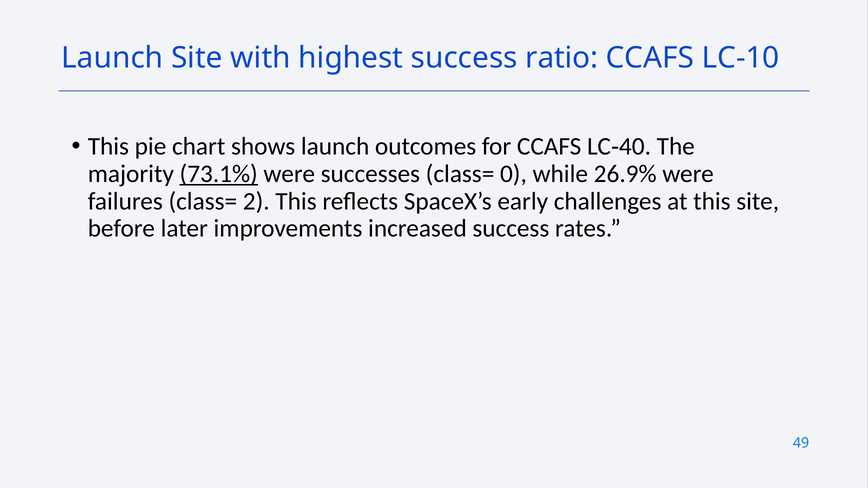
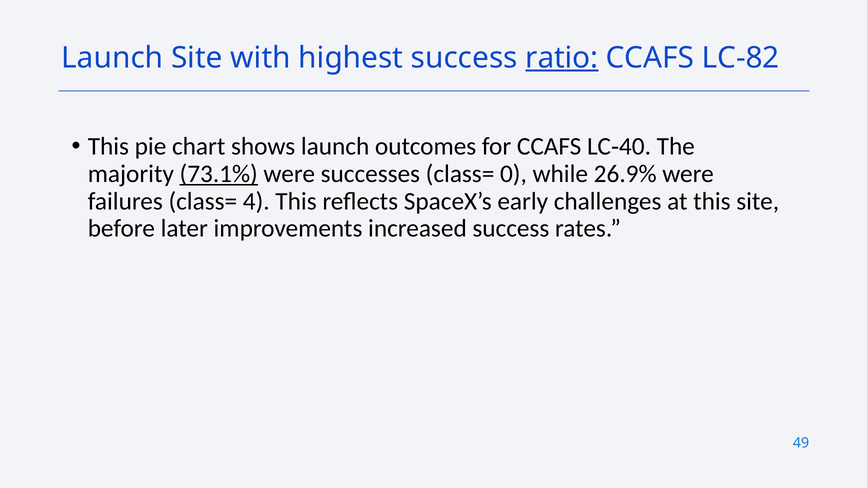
ratio underline: none -> present
LC-10: LC-10 -> LC-82
2: 2 -> 4
